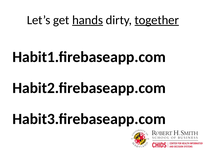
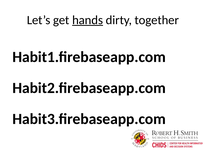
together underline: present -> none
